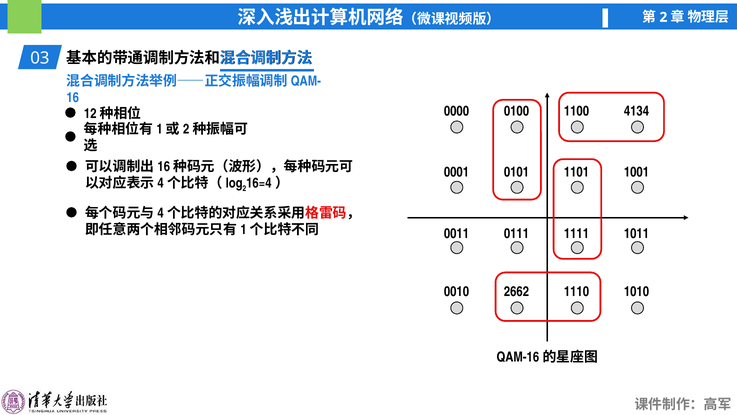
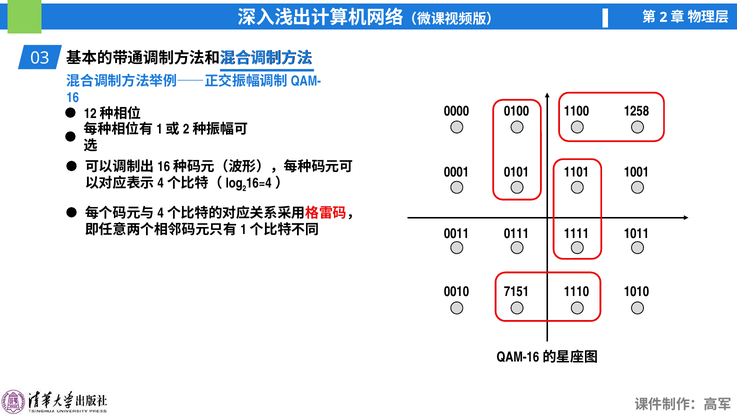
4134: 4134 -> 1258
2662: 2662 -> 7151
